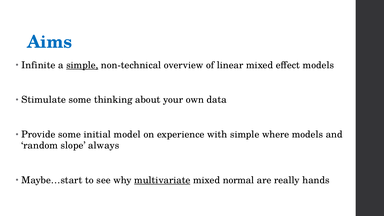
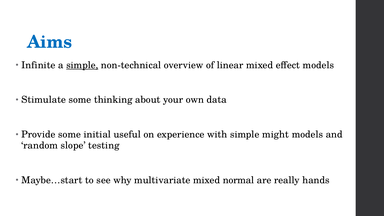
model: model -> useful
where: where -> might
always: always -> testing
multivariate underline: present -> none
